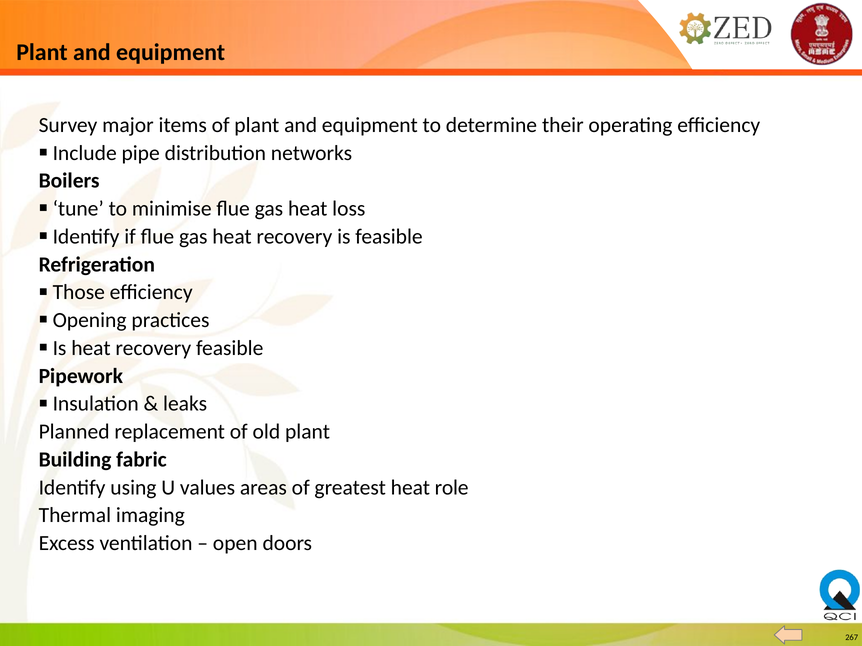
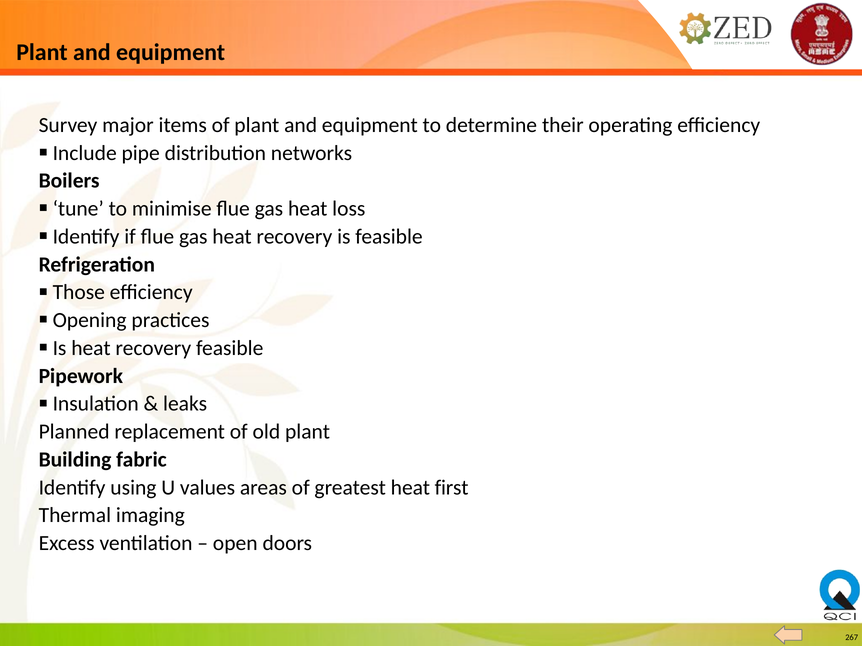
role: role -> first
